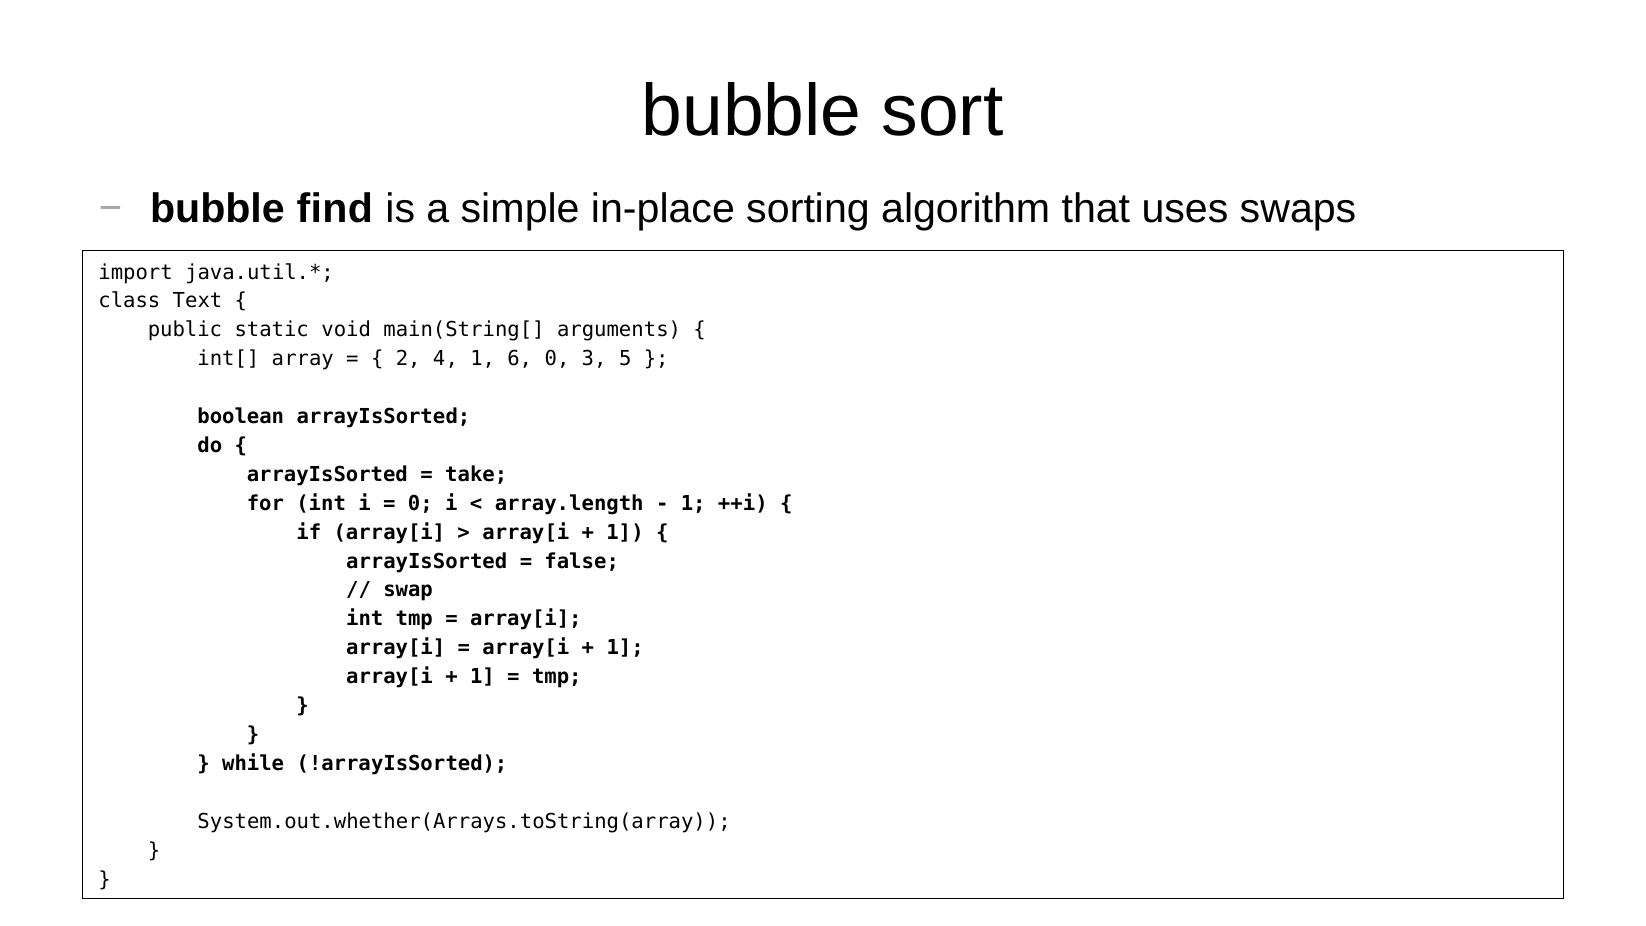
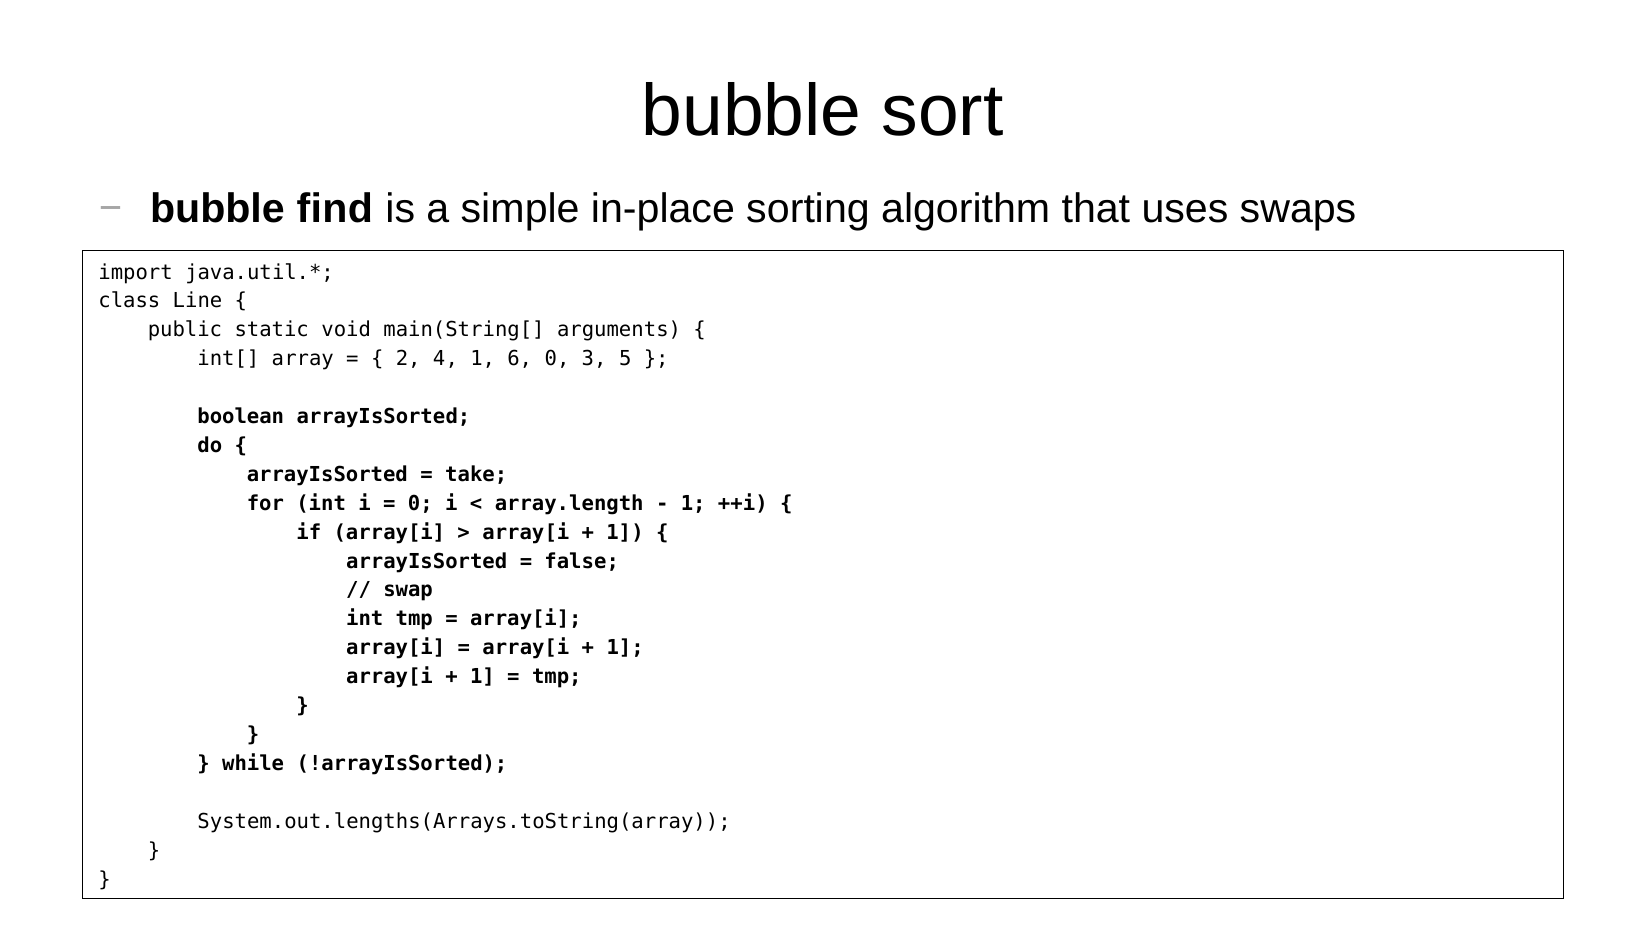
Text: Text -> Line
System.out.whether(Arrays.toString(array: System.out.whether(Arrays.toString(array -> System.out.lengths(Arrays.toString(array
